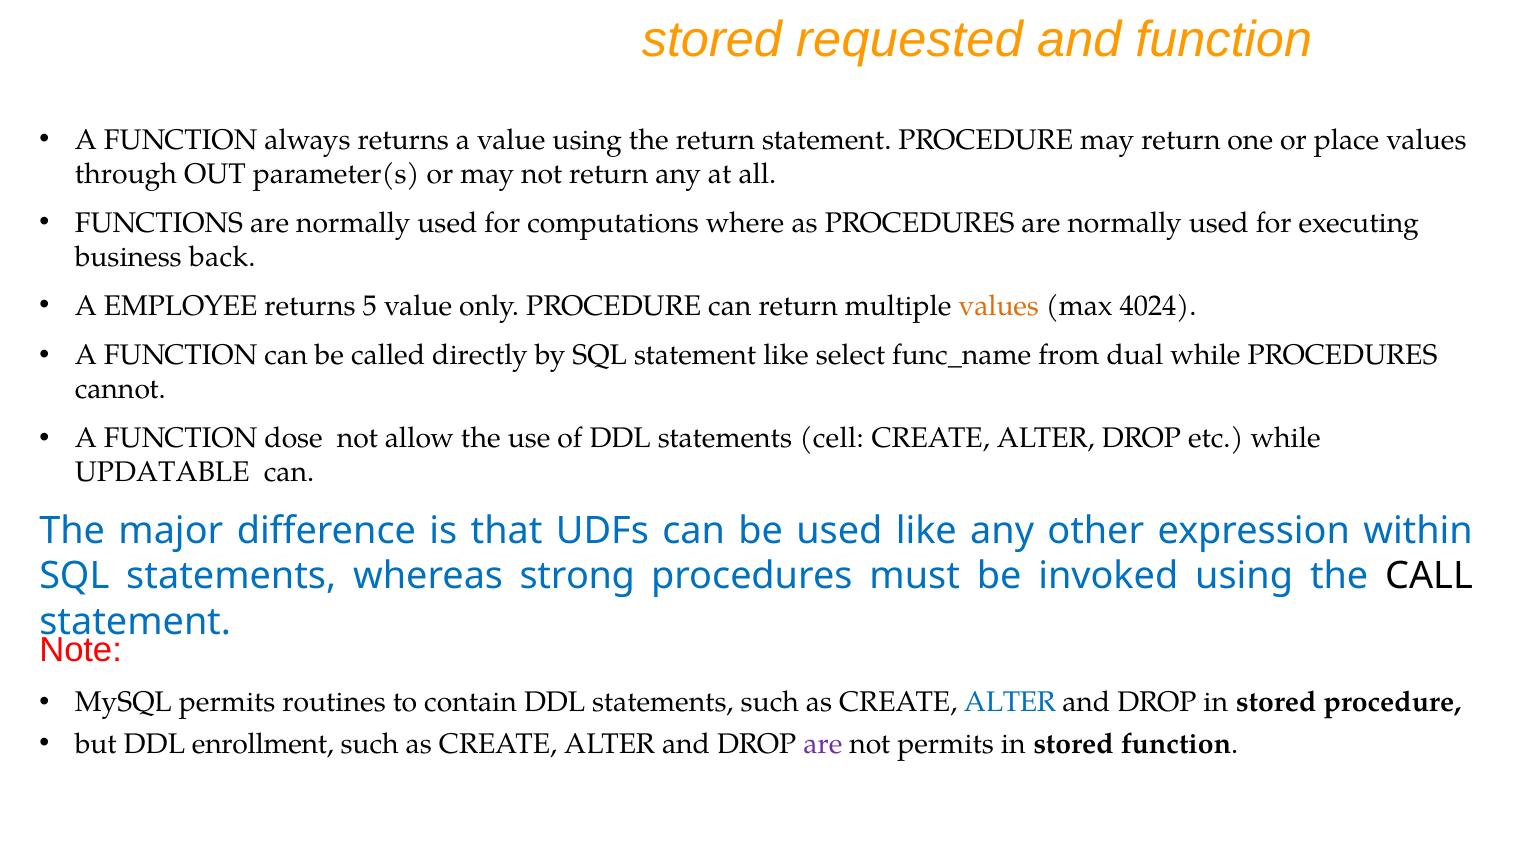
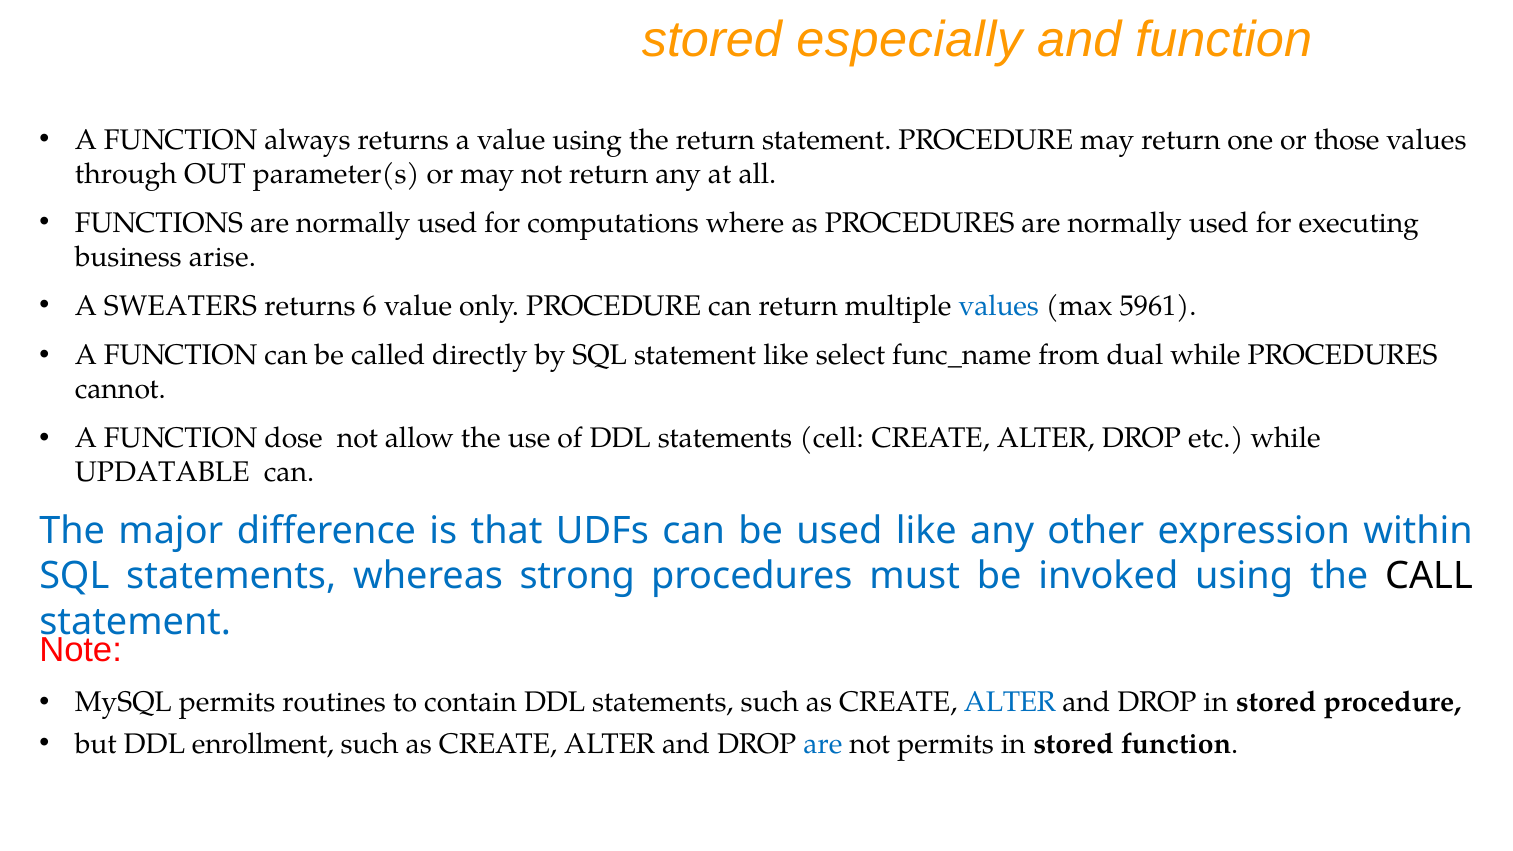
requested: requested -> especially
place: place -> those
back: back -> arise
EMPLOYEE: EMPLOYEE -> SWEATERS
5: 5 -> 6
values at (999, 306) colour: orange -> blue
4024: 4024 -> 5961
are at (823, 744) colour: purple -> blue
